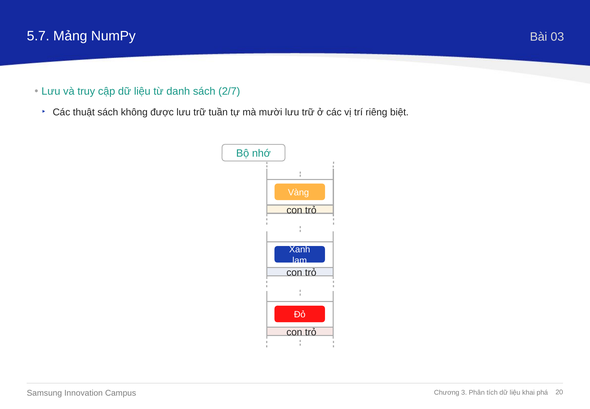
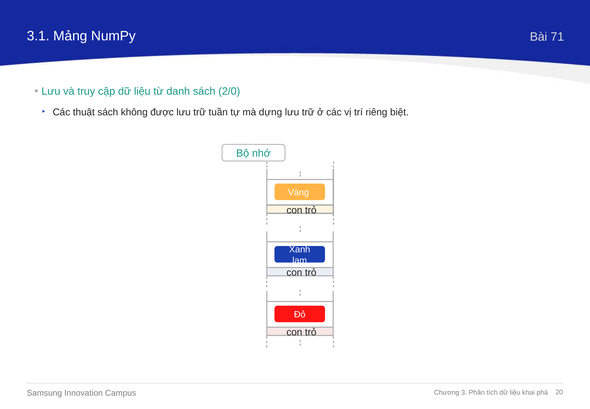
5.7: 5.7 -> 3.1
03: 03 -> 71
2/7: 2/7 -> 2/0
mười: mười -> dựng
